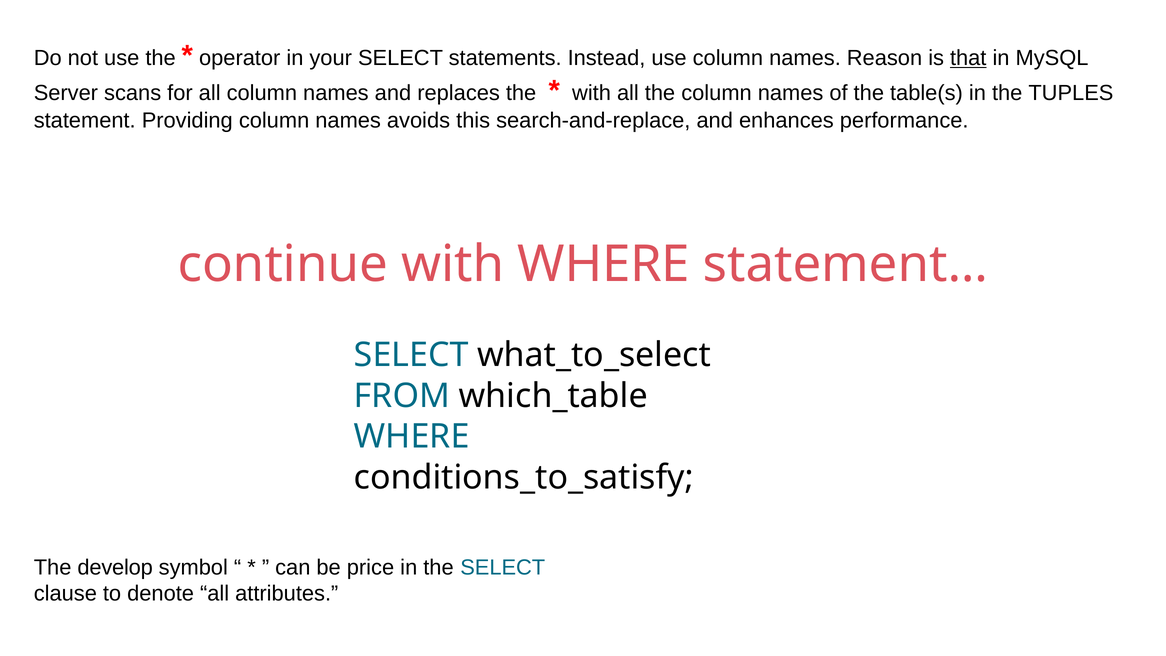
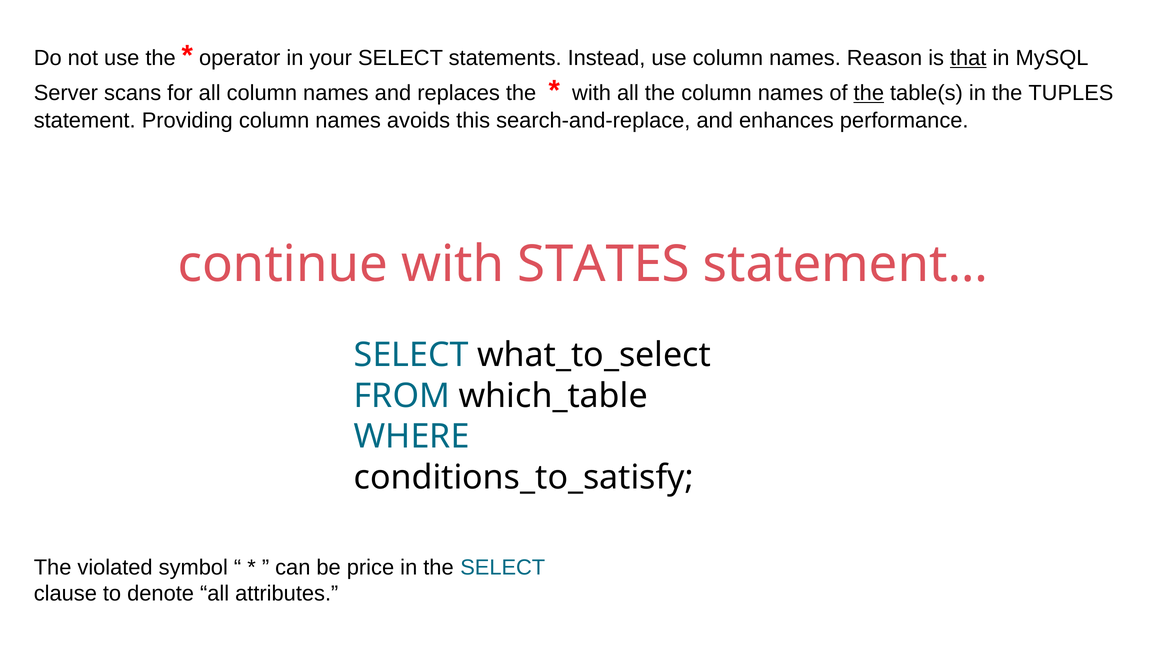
the at (869, 93) underline: none -> present
with WHERE: WHERE -> STATES
develop: develop -> violated
